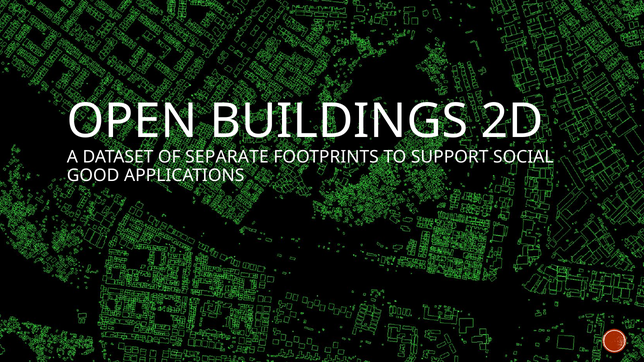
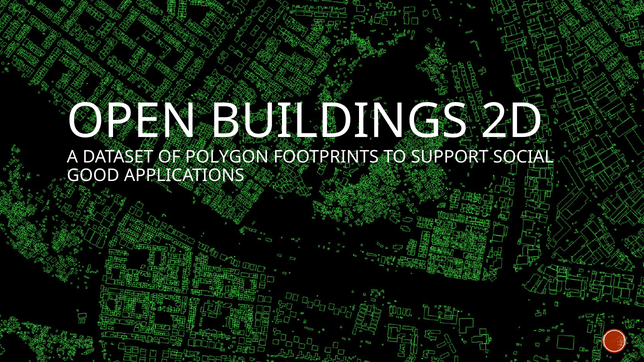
SEPARATE: SEPARATE -> POLYGON
